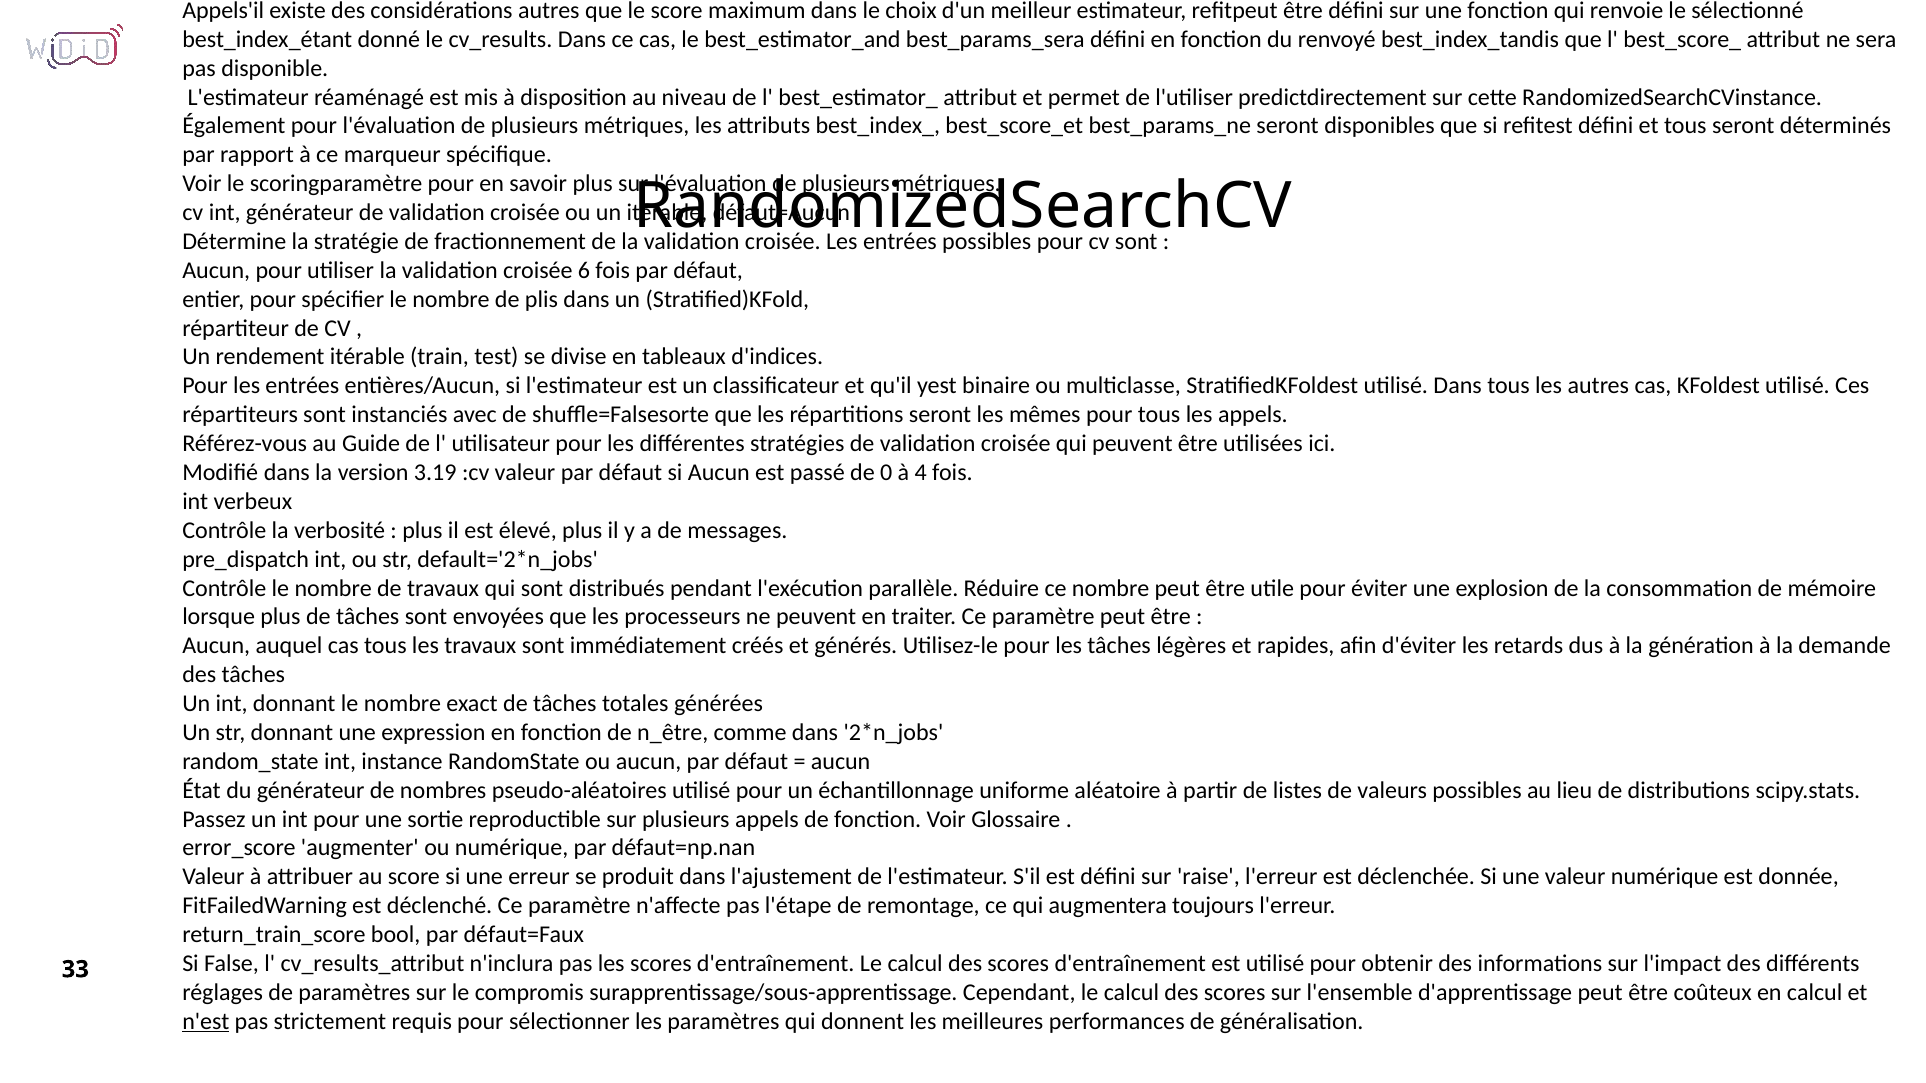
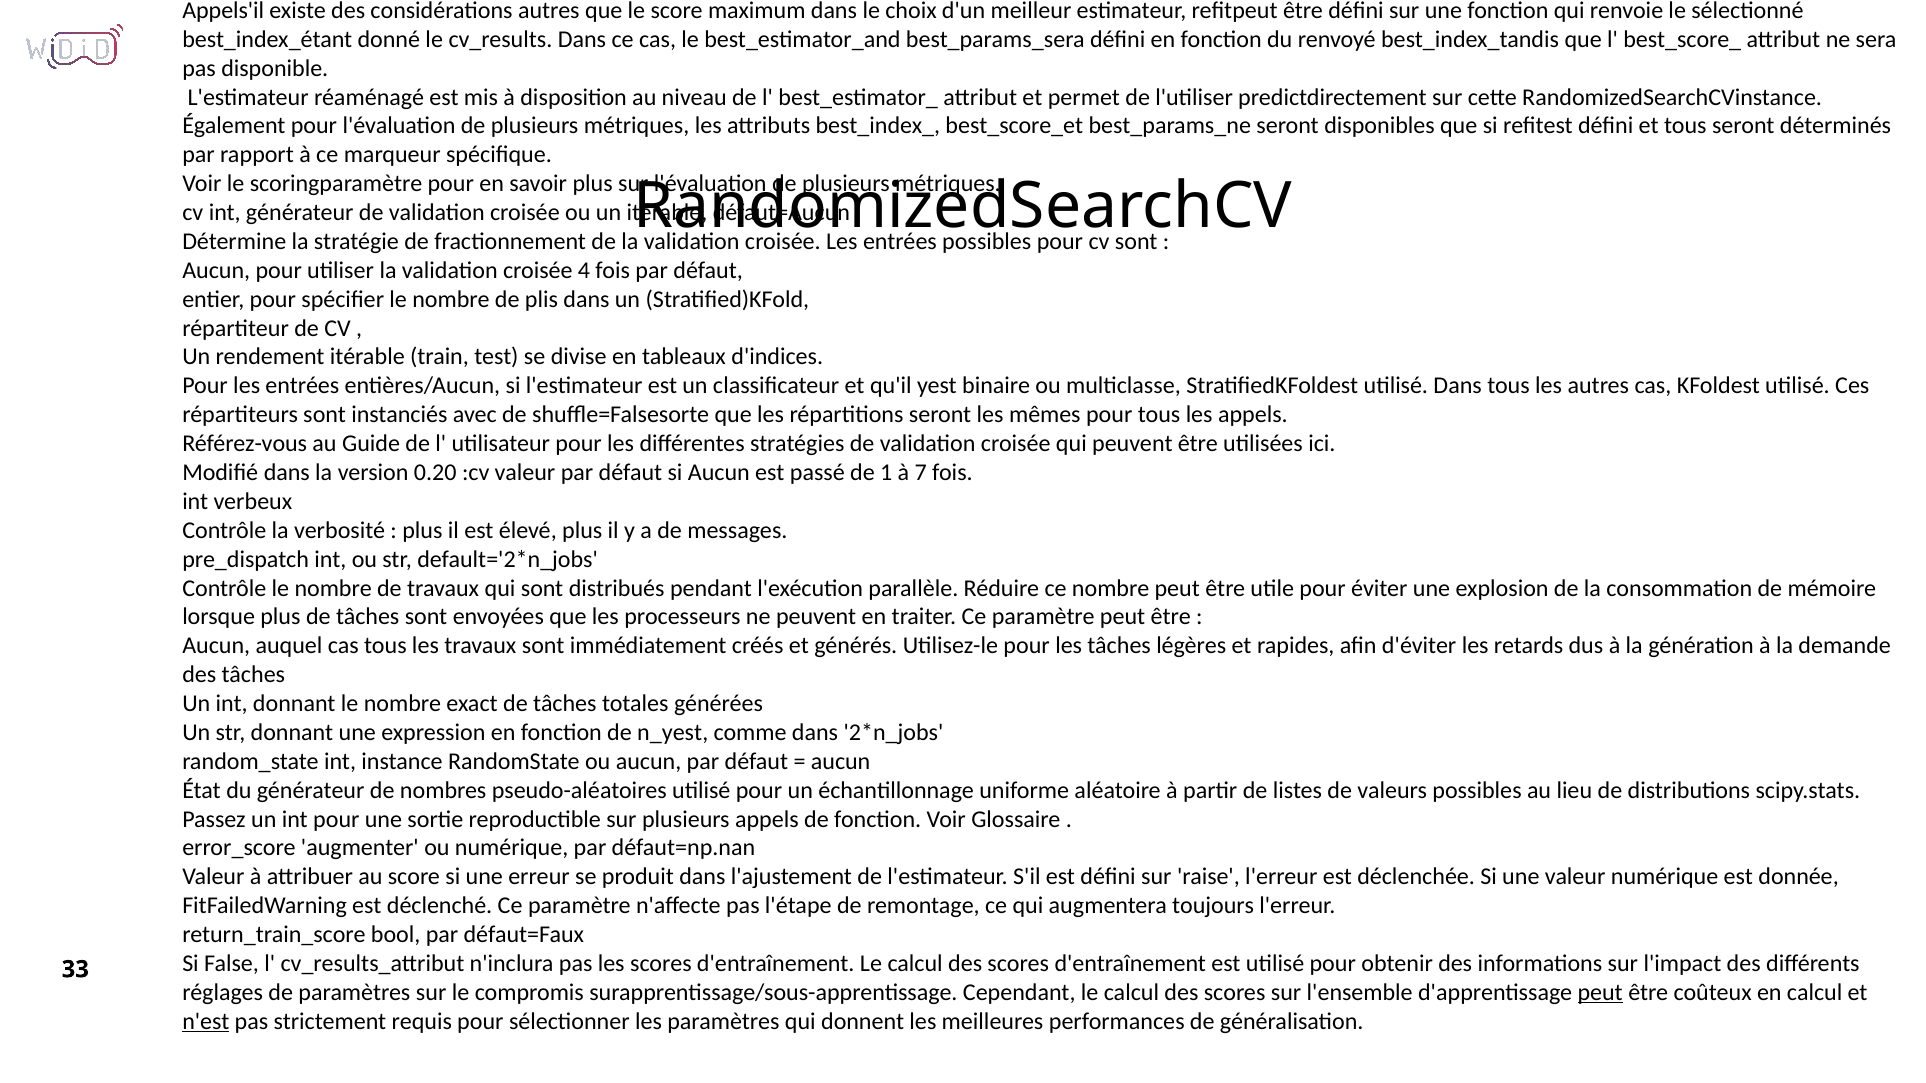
6: 6 -> 4
3.19: 3.19 -> 0.20
0: 0 -> 1
4: 4 -> 7
n_être: n_être -> n_yest
peut at (1600, 993) underline: none -> present
